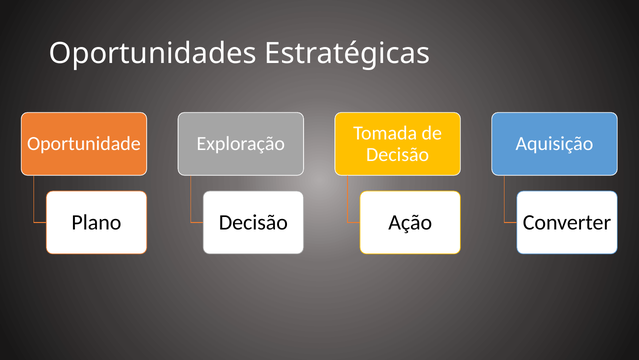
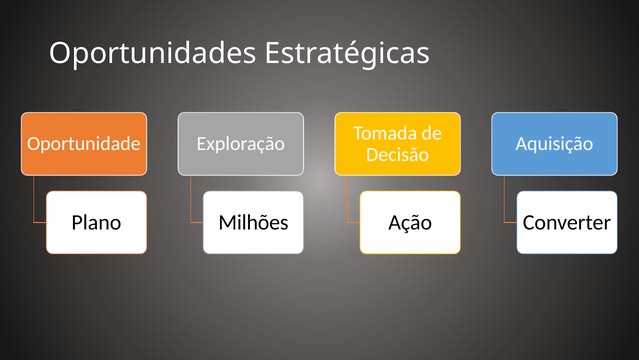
Decisão at (253, 222): Decisão -> Milhões
